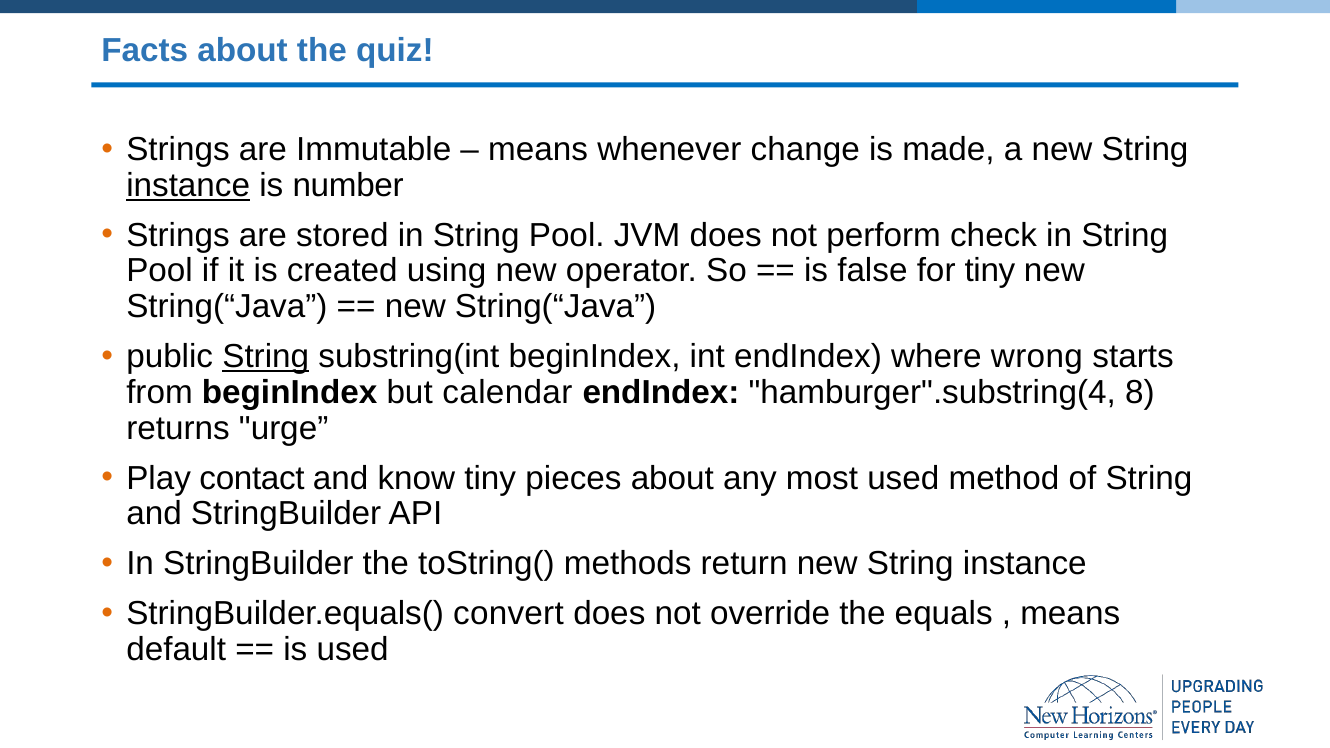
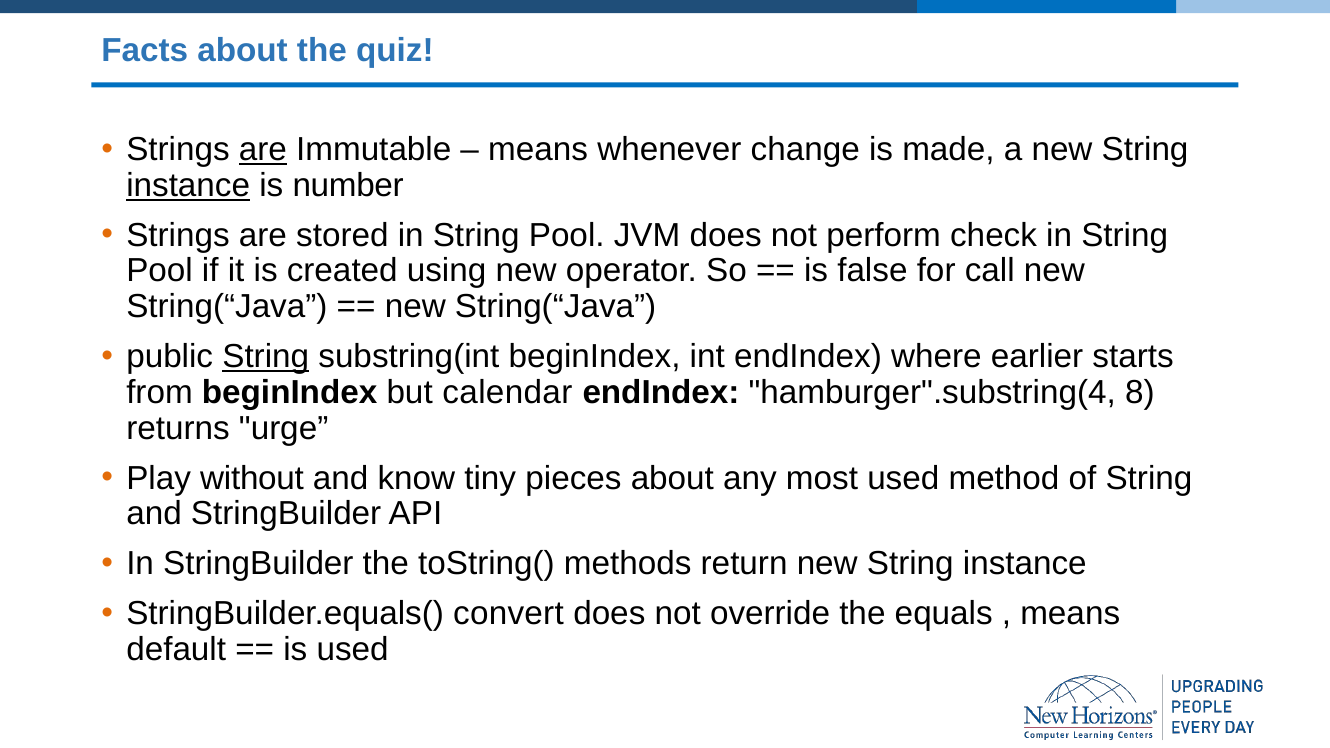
are at (263, 149) underline: none -> present
for tiny: tiny -> call
wrong: wrong -> earlier
contact: contact -> without
